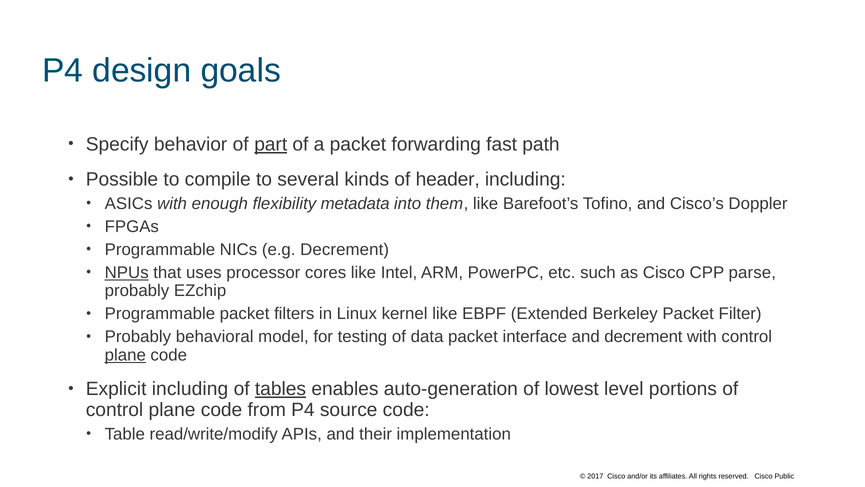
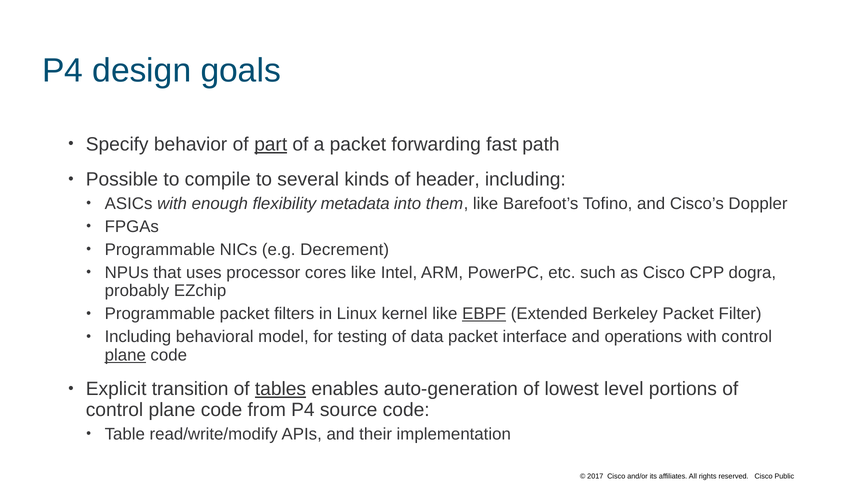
NPUs underline: present -> none
parse: parse -> dogra
EBPF underline: none -> present
Probably at (138, 337): Probably -> Including
and decrement: decrement -> operations
Explicit including: including -> transition
